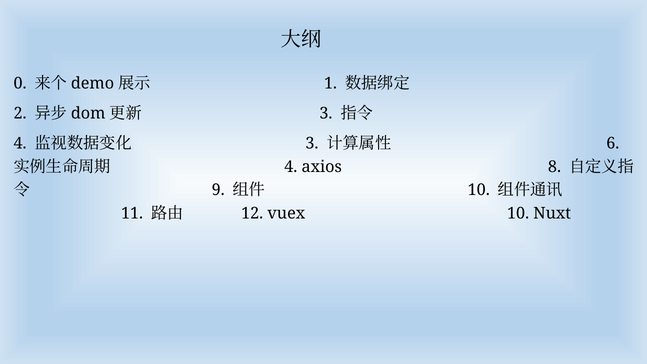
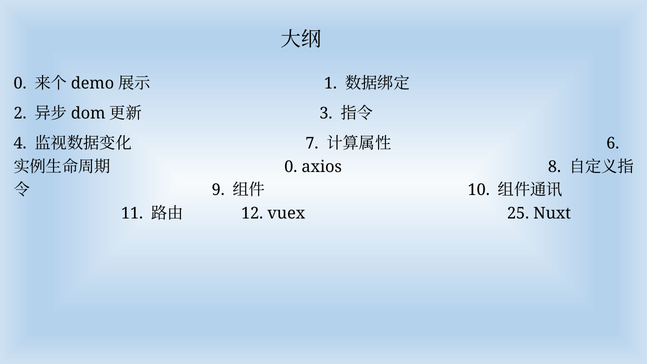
3 at (312, 144): 3 -> 7
4 at (291, 167): 4 -> 0
vuex 10: 10 -> 25
